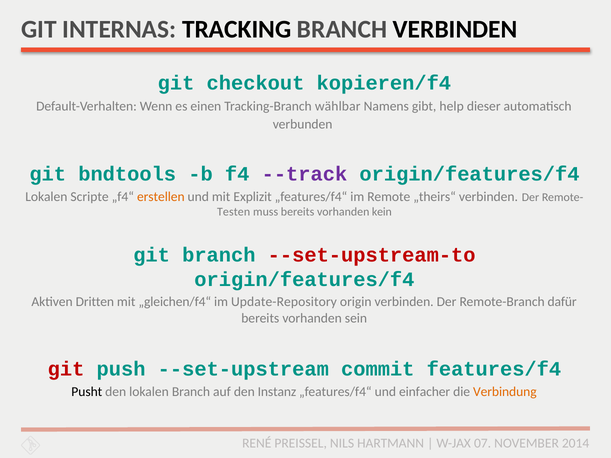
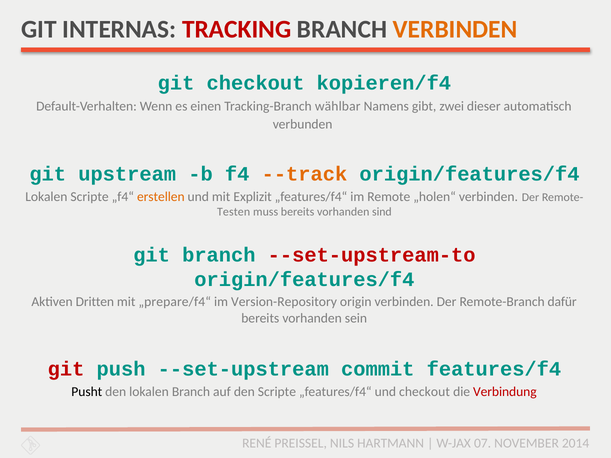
TRACKING colour: black -> red
VERBINDEN at (455, 29) colour: black -> orange
help: help -> zwei
bndtools: bndtools -> upstream
--track colour: purple -> orange
„theirs“: „theirs“ -> „holen“
kein: kein -> sind
„gleichen/f4“: „gleichen/f4“ -> „prepare/f4“
Update-Repository: Update-Repository -> Version-Repository
den Instanz: Instanz -> Scripte
und einfacher: einfacher -> checkout
Verbindung colour: orange -> red
